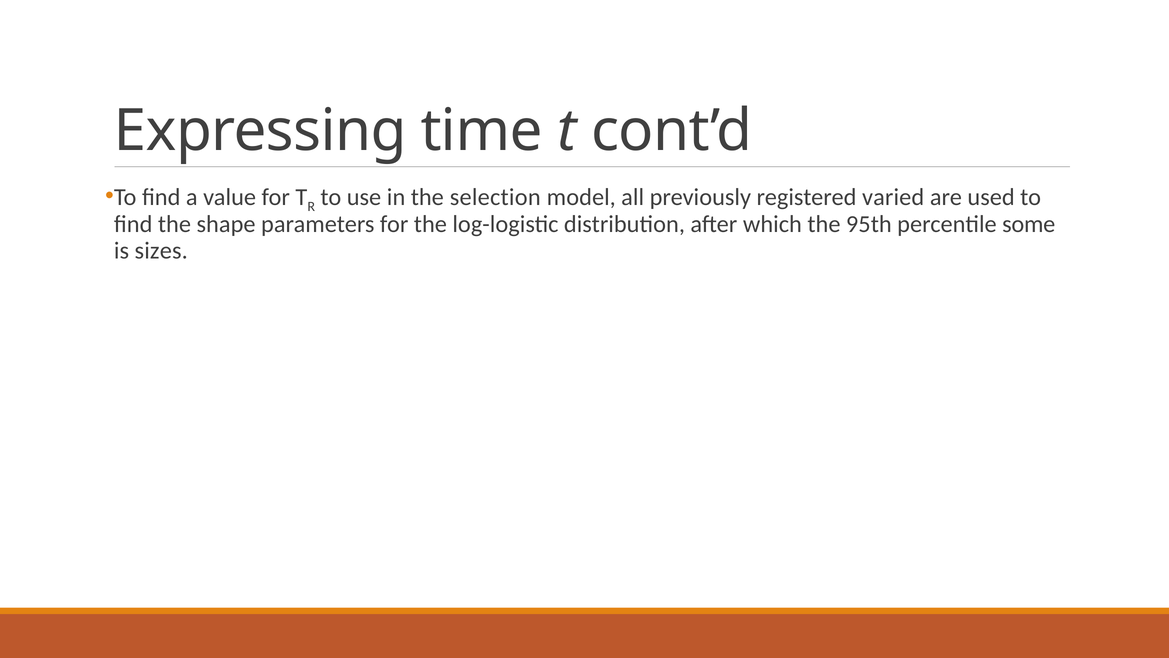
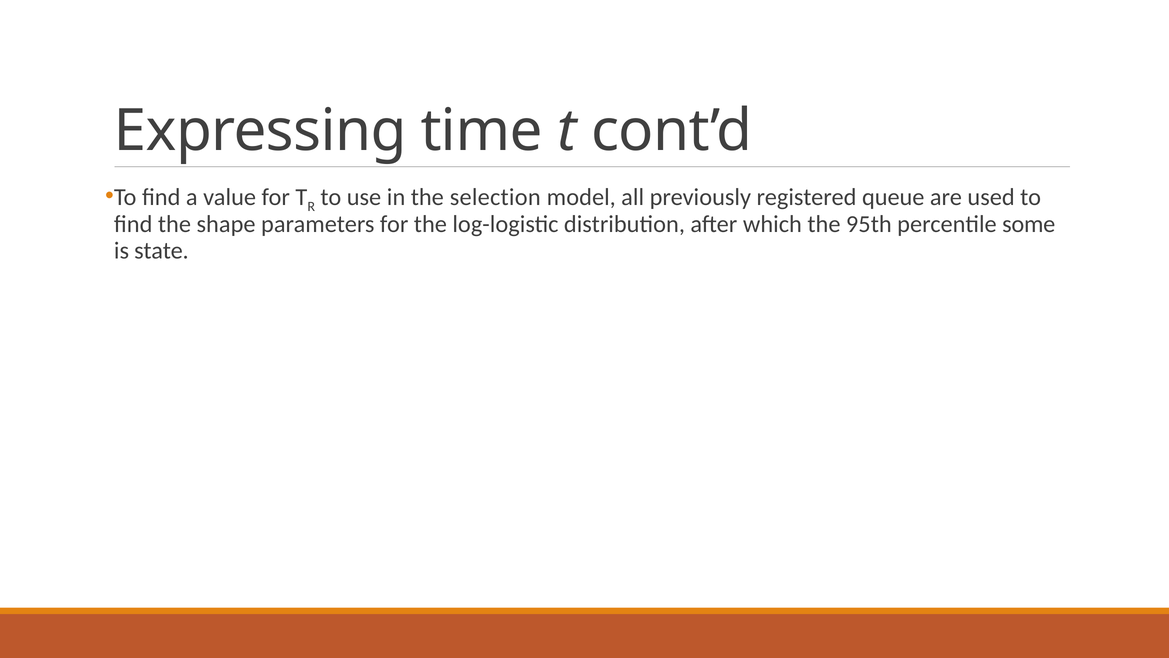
varied: varied -> queue
sizes: sizes -> state
